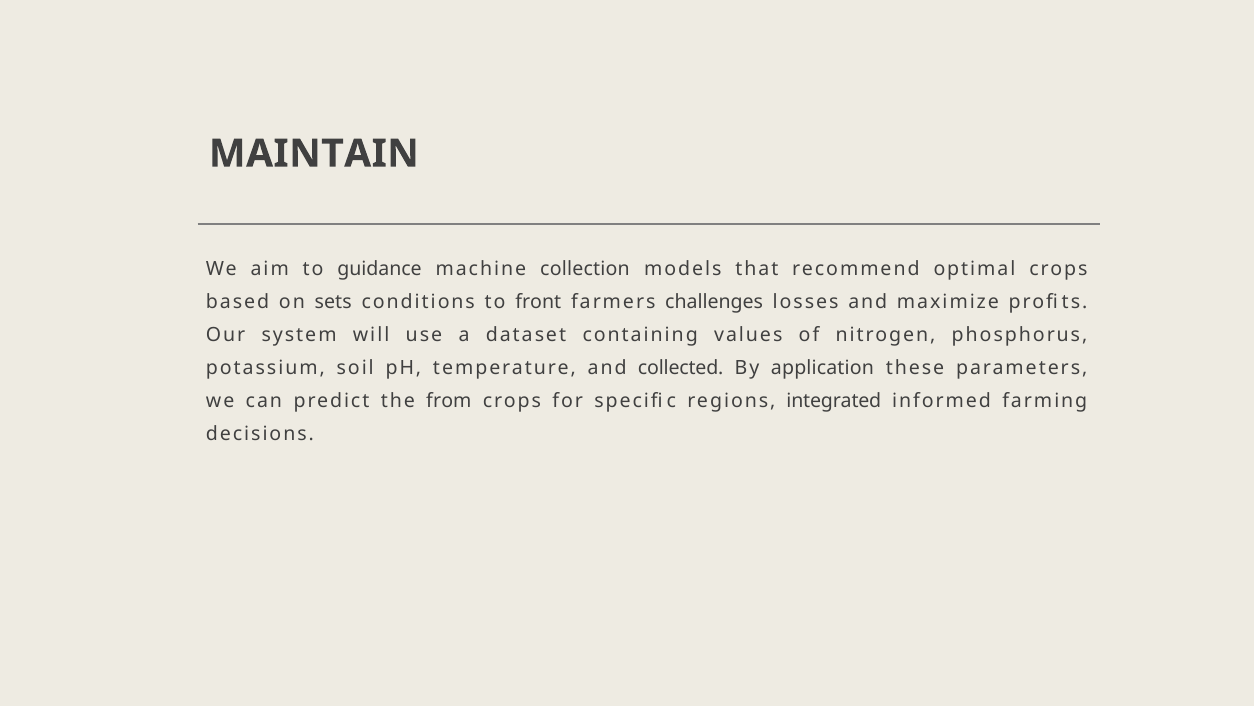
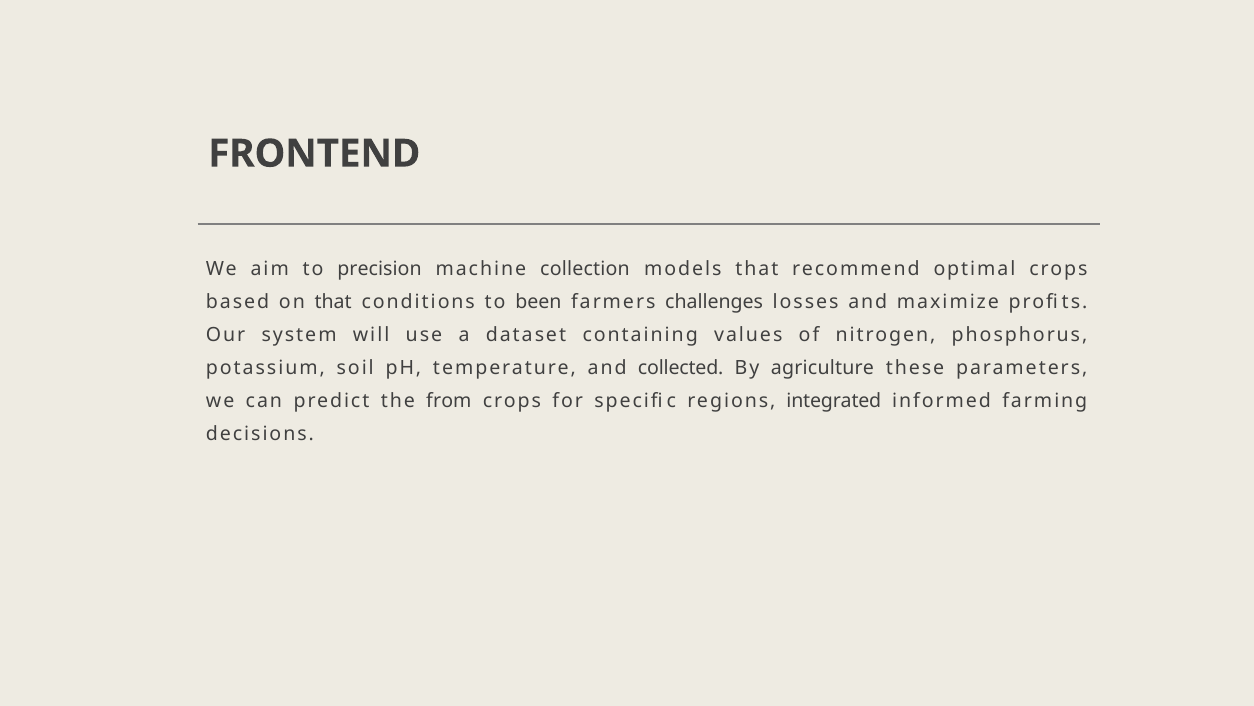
MAINTAIN: MAINTAIN -> FRONTEND
guidance: guidance -> precision
on sets: sets -> that
front: front -> been
application: application -> agriculture
